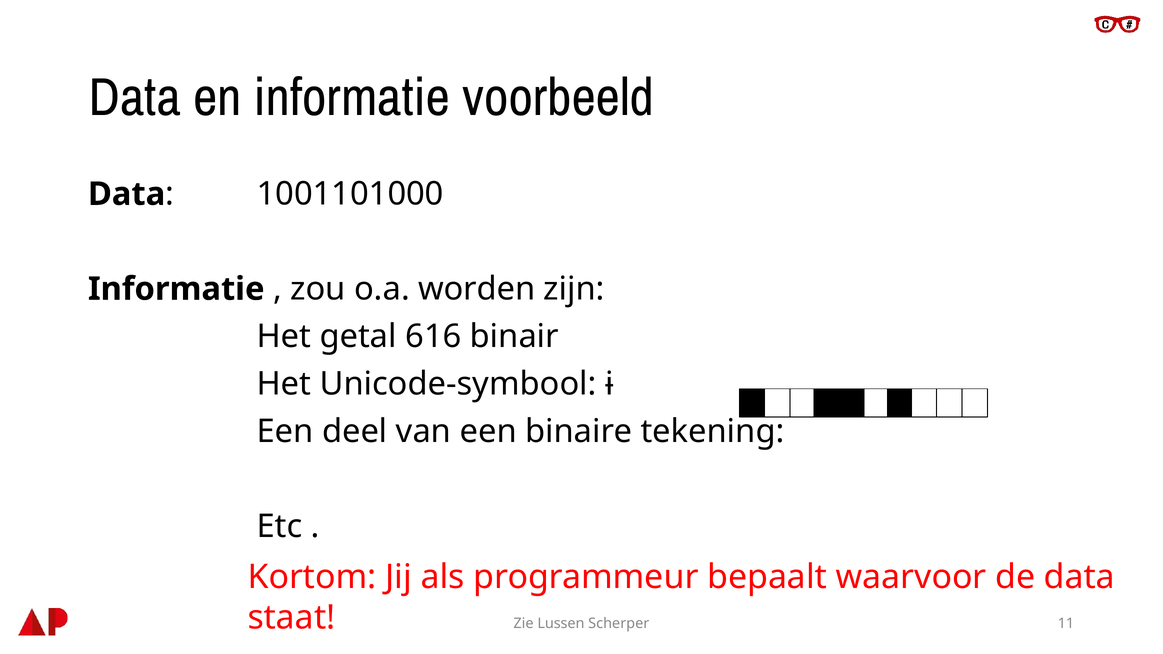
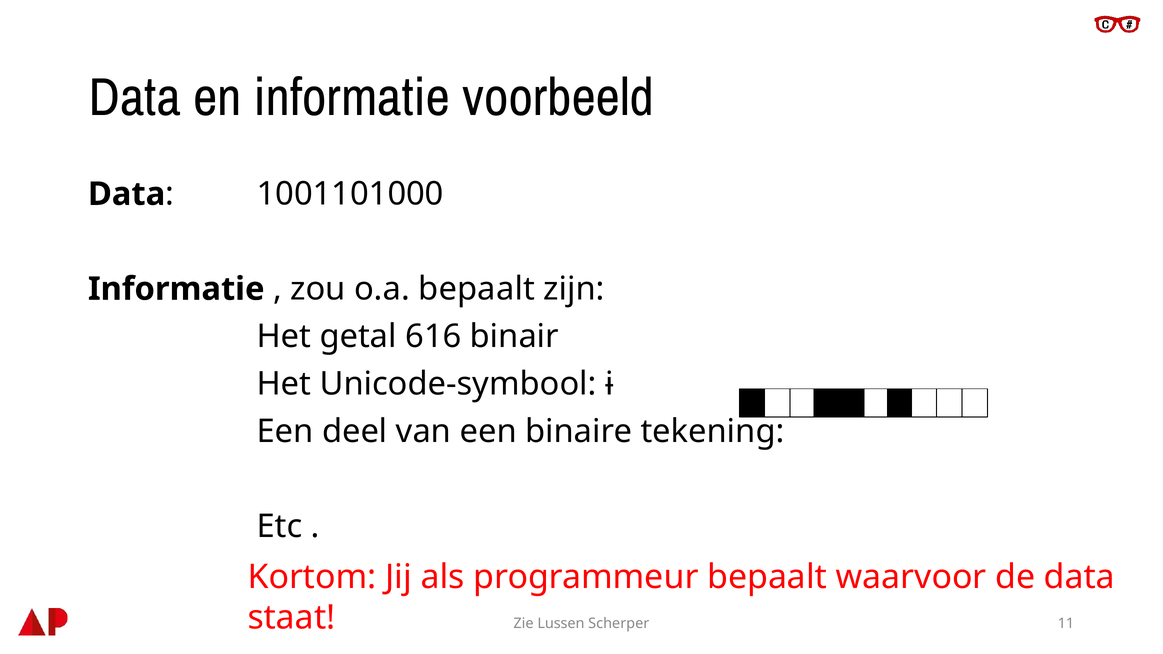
o.a worden: worden -> bepaalt
